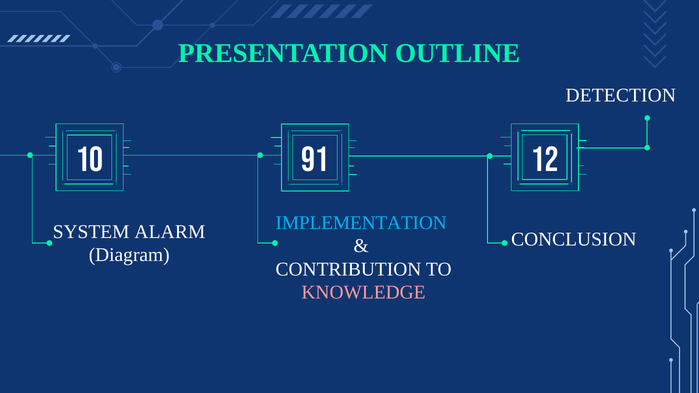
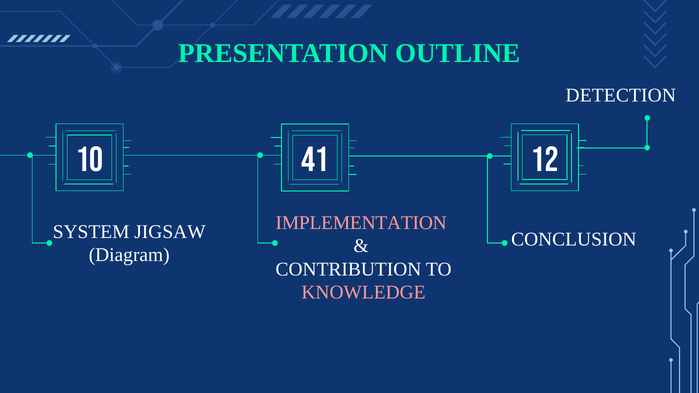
91: 91 -> 41
IMPLEMENTATION colour: light blue -> pink
ALARM: ALARM -> JIGSAW
